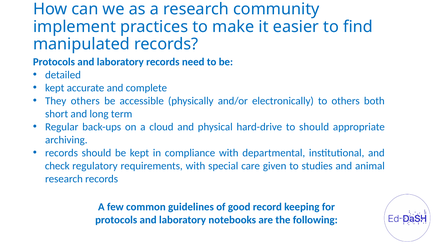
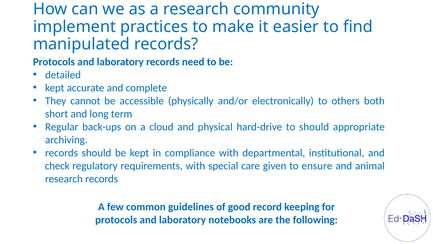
They others: others -> cannot
studies: studies -> ensure
